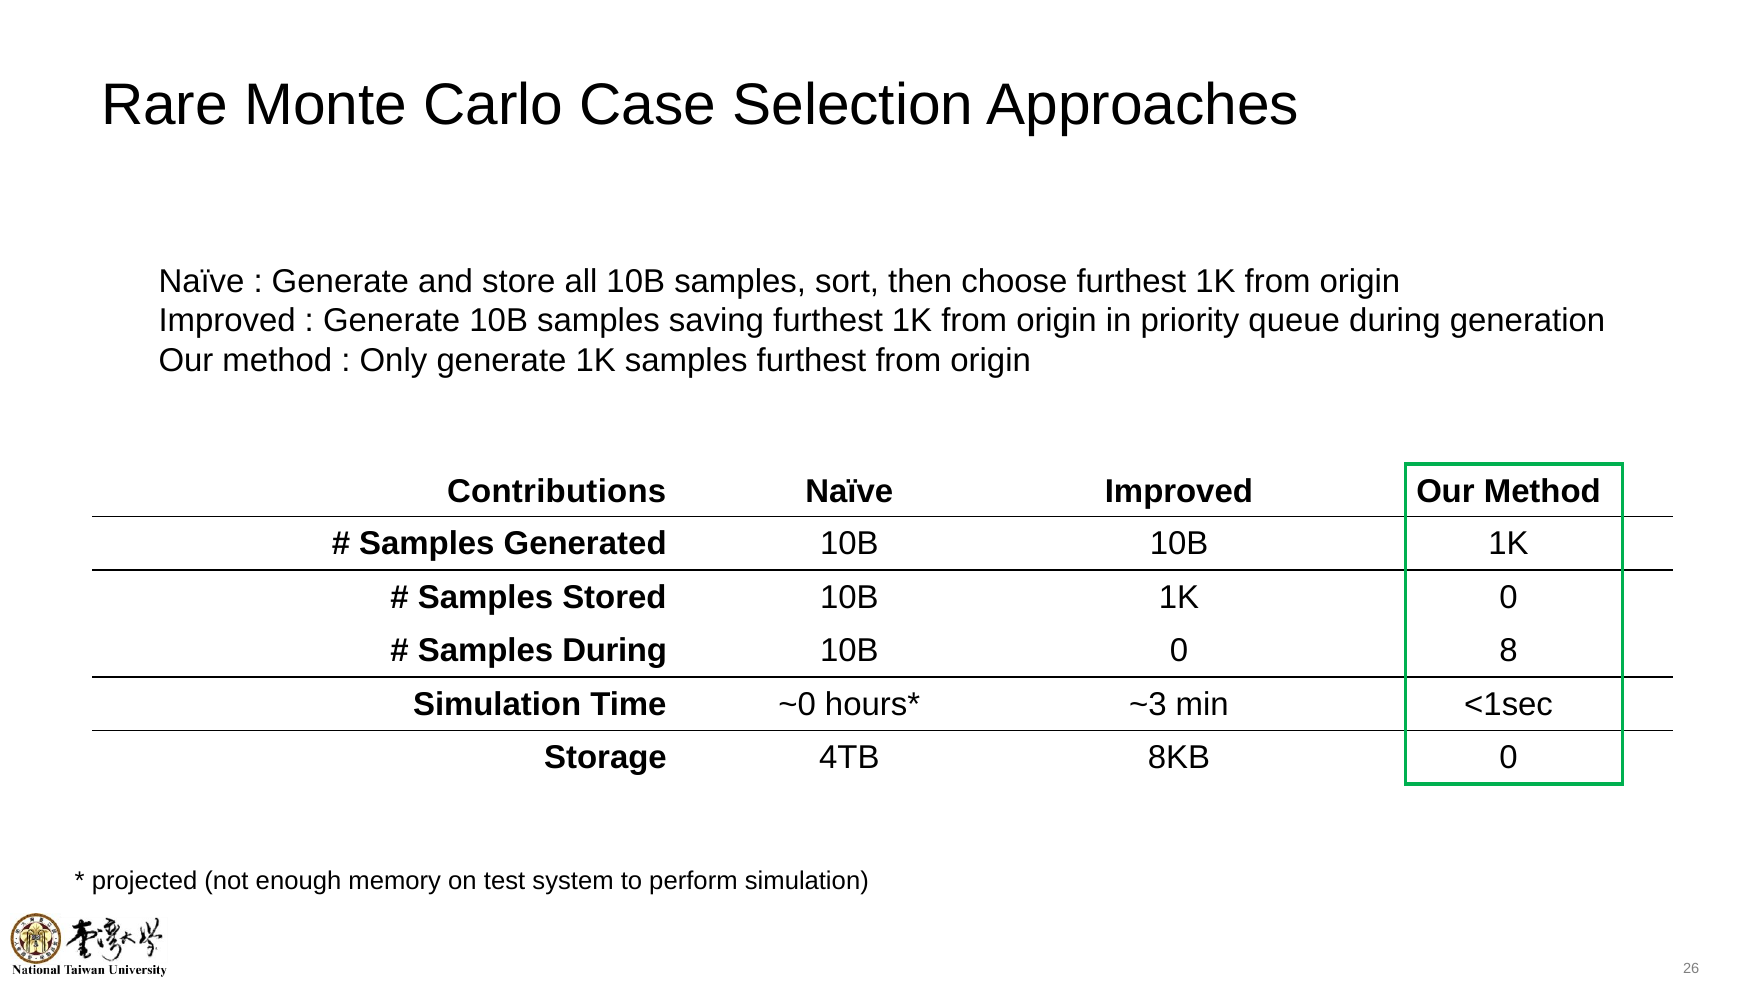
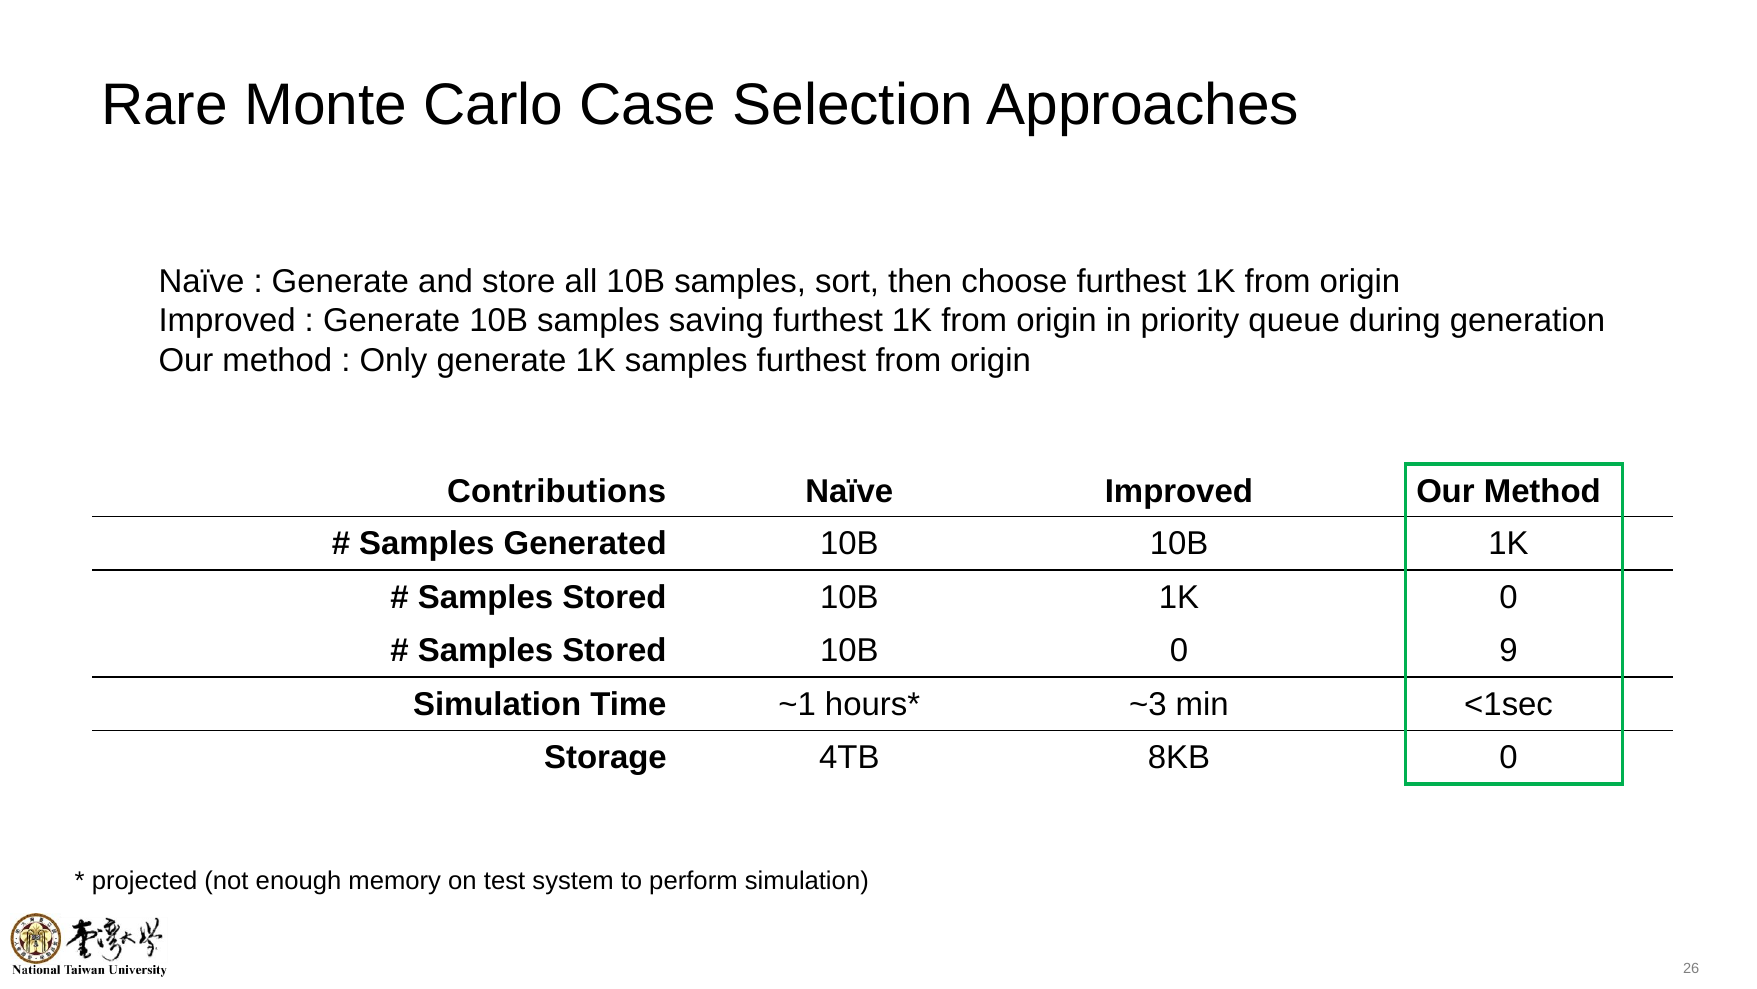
During at (615, 650): During -> Stored
8: 8 -> 9
~0: ~0 -> ~1
